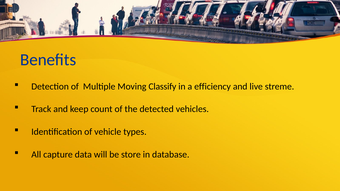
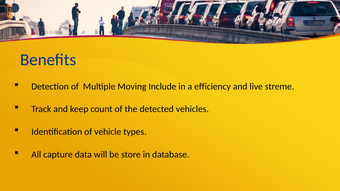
Classify: Classify -> Include
